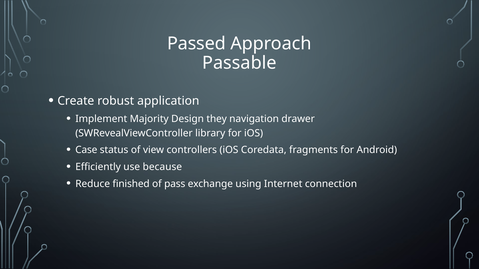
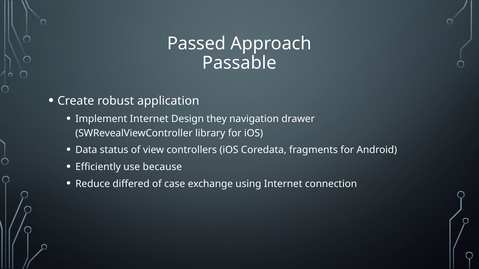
Implement Majority: Majority -> Internet
Case: Case -> Data
finished: finished -> differed
pass: pass -> case
